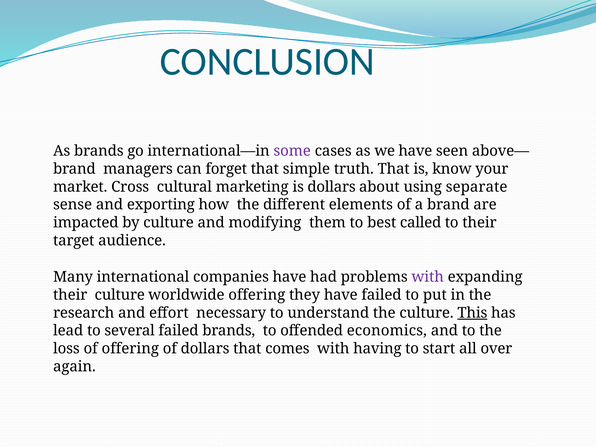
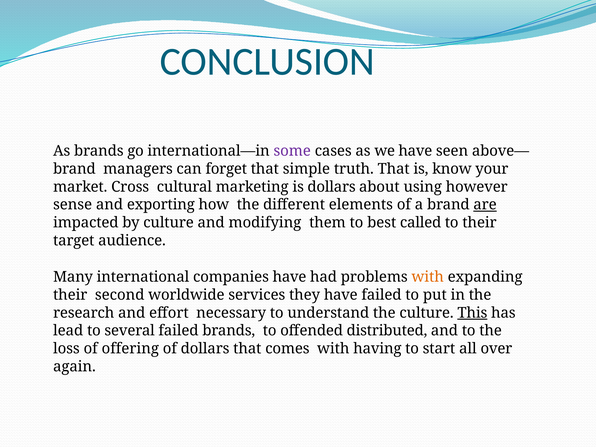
separate: separate -> however
are underline: none -> present
with at (428, 277) colour: purple -> orange
their culture: culture -> second
worldwide offering: offering -> services
economics: economics -> distributed
